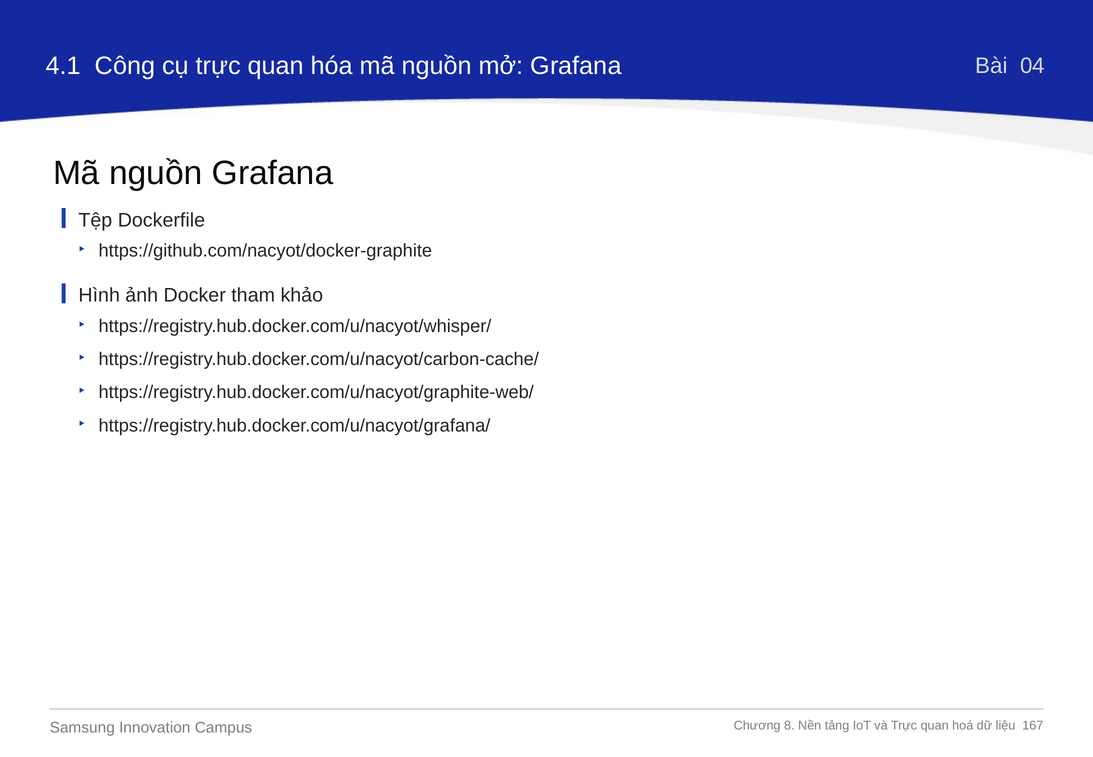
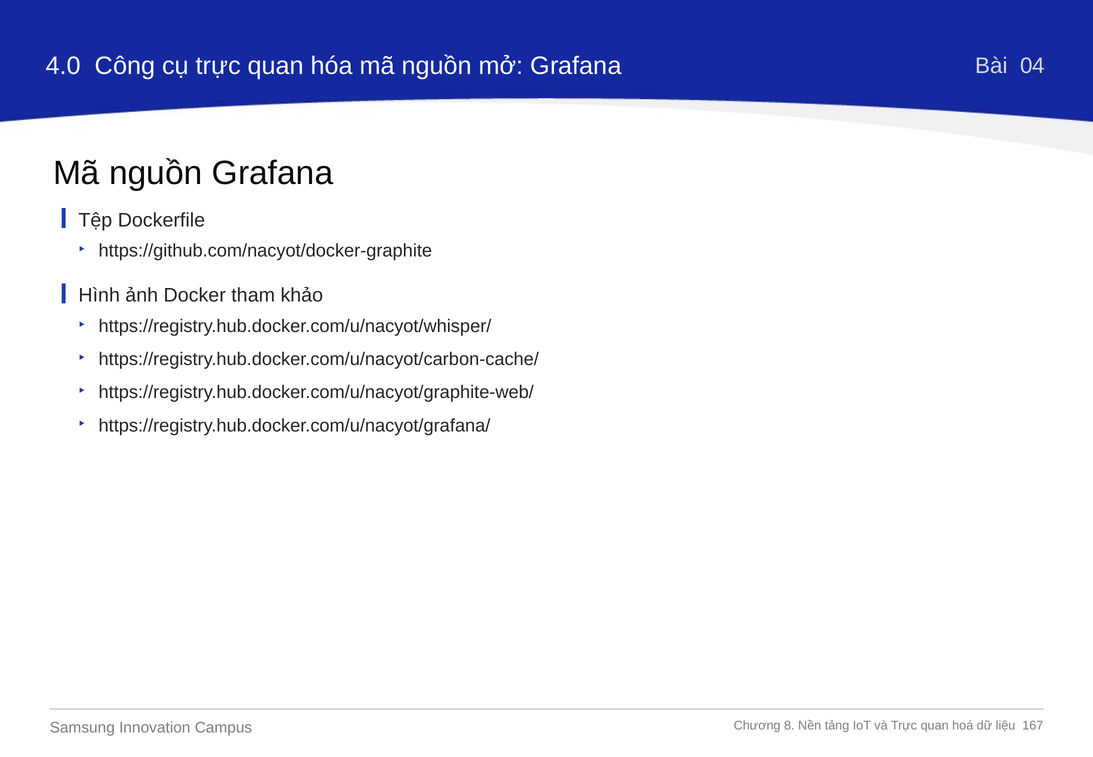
4.1: 4.1 -> 4.0
